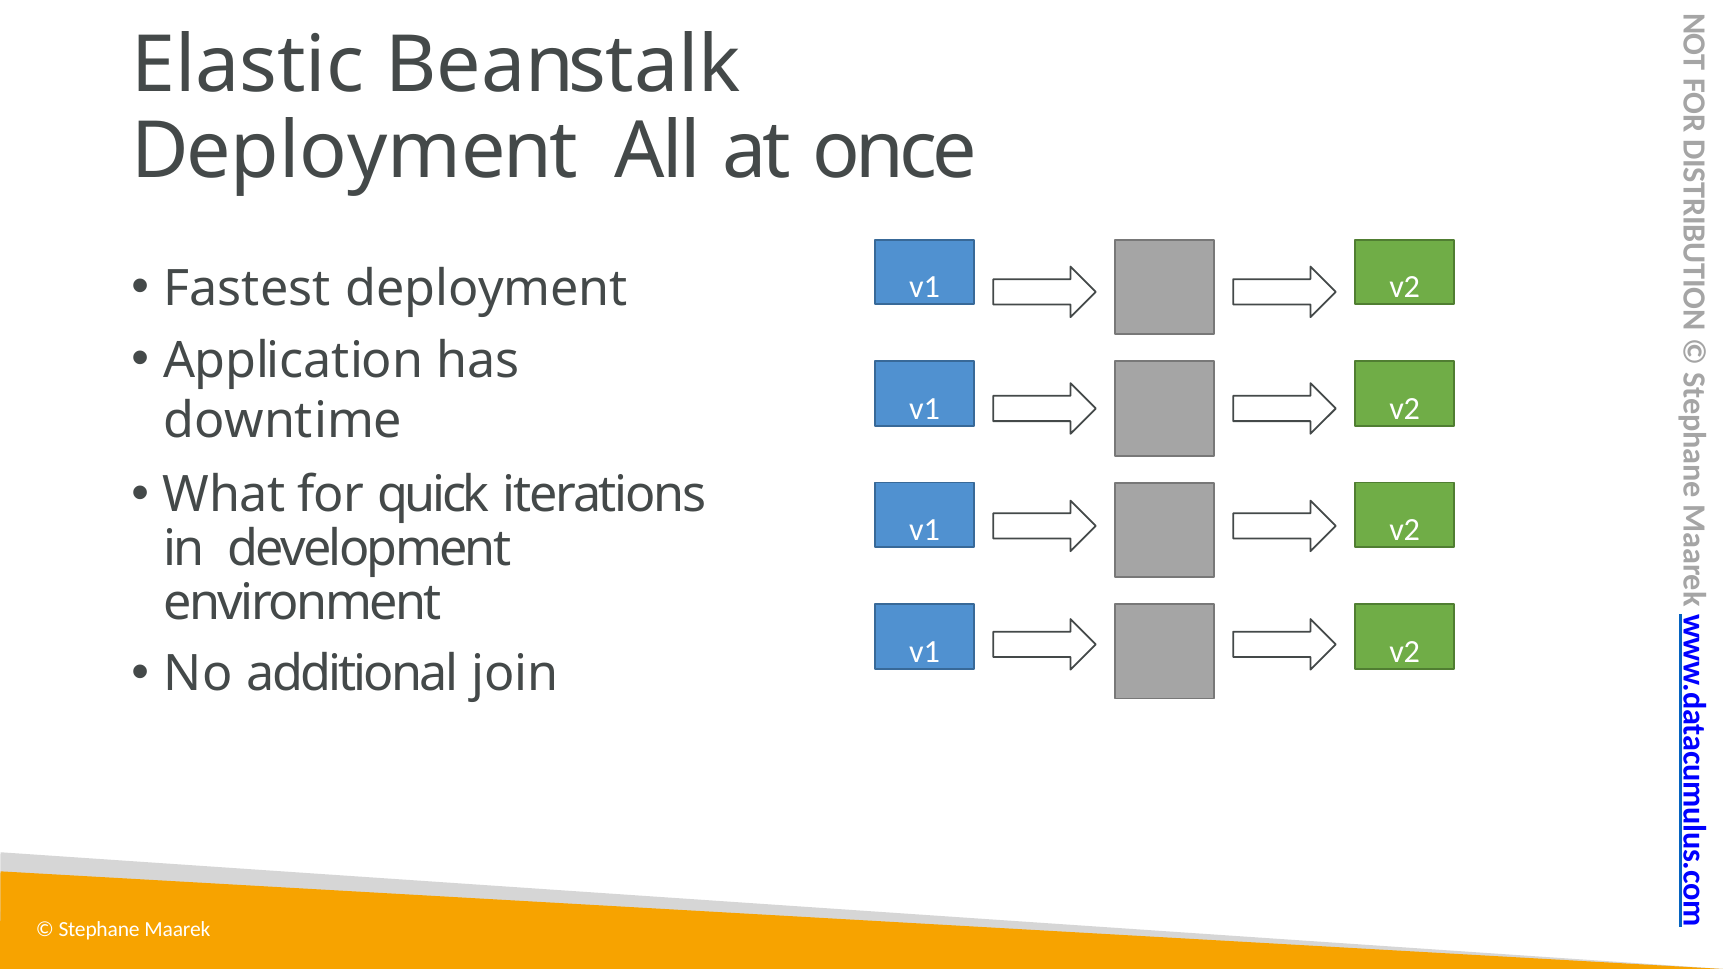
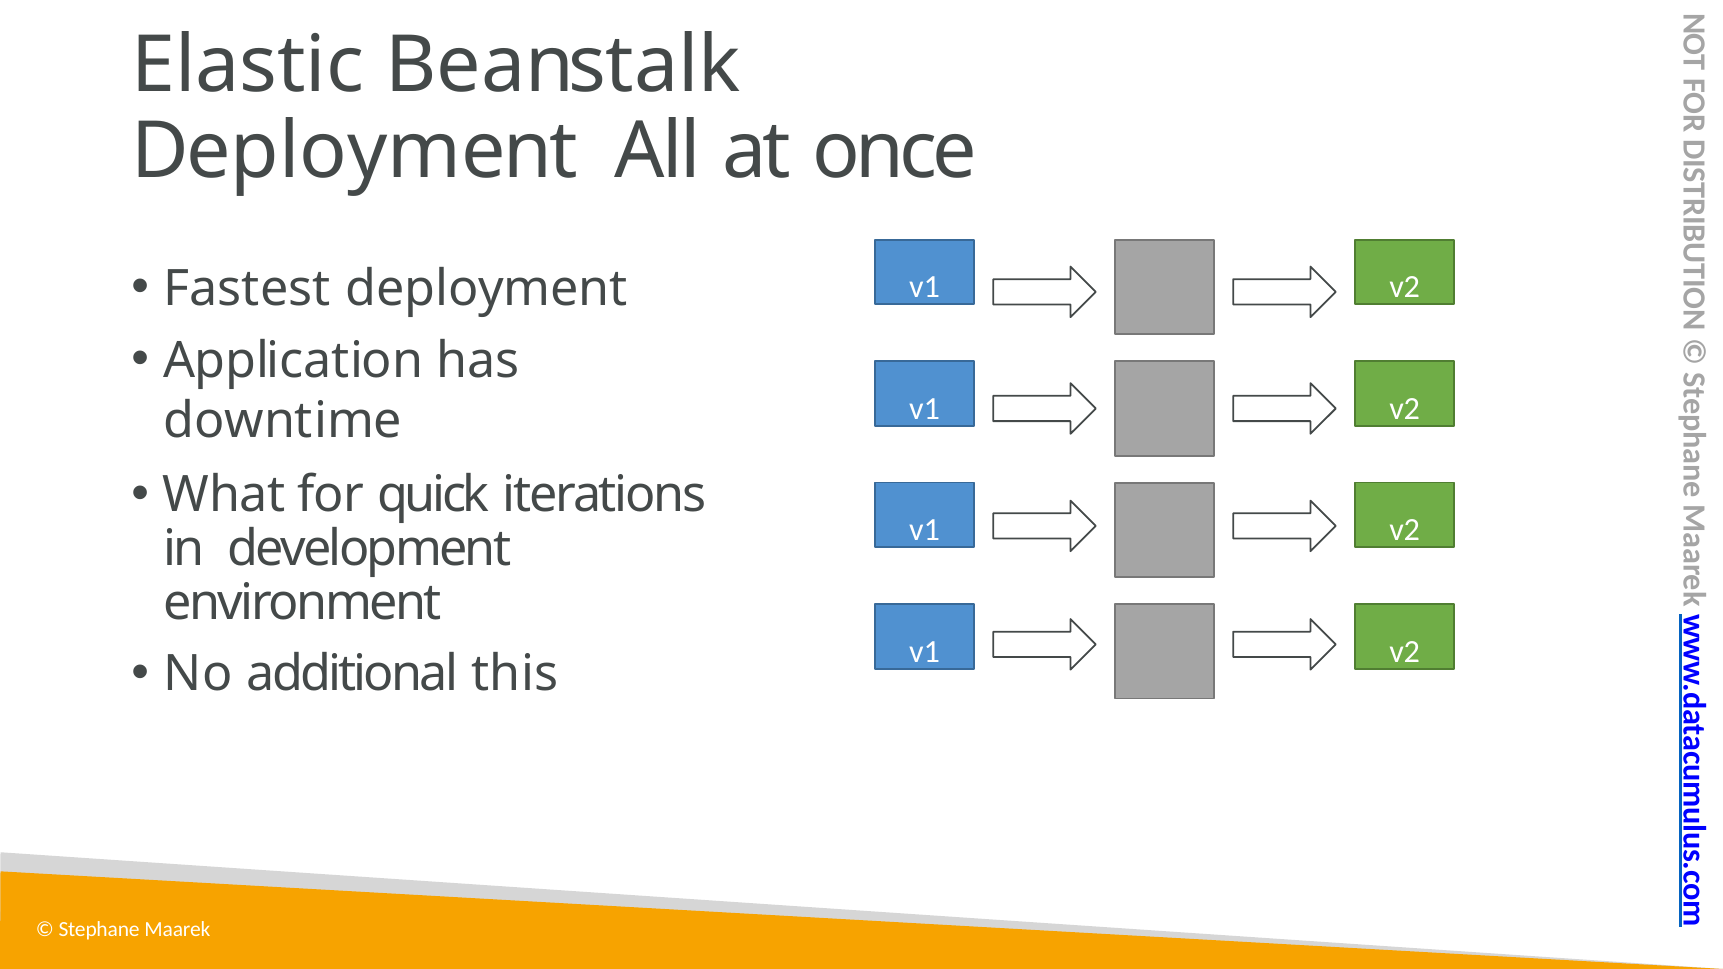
join: join -> this
